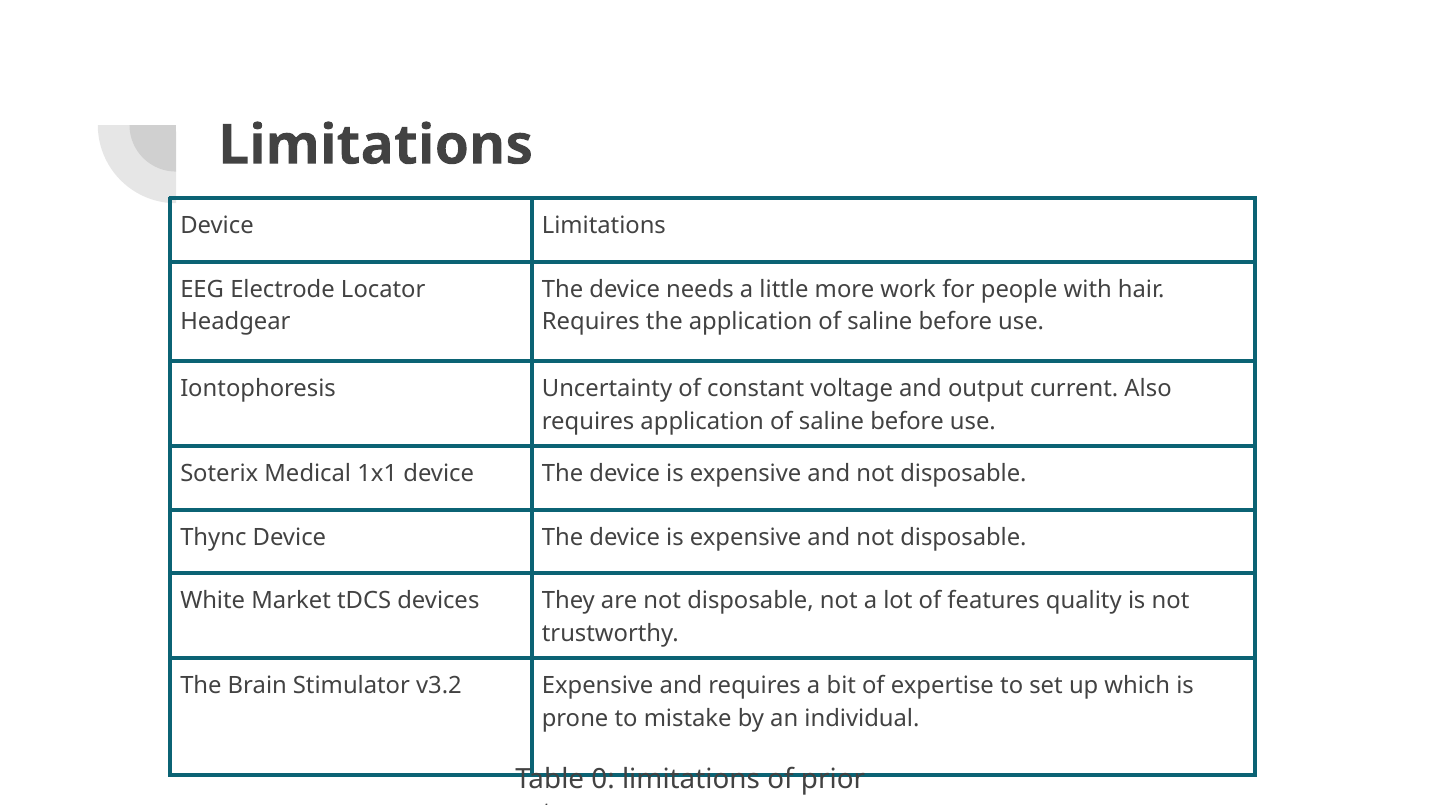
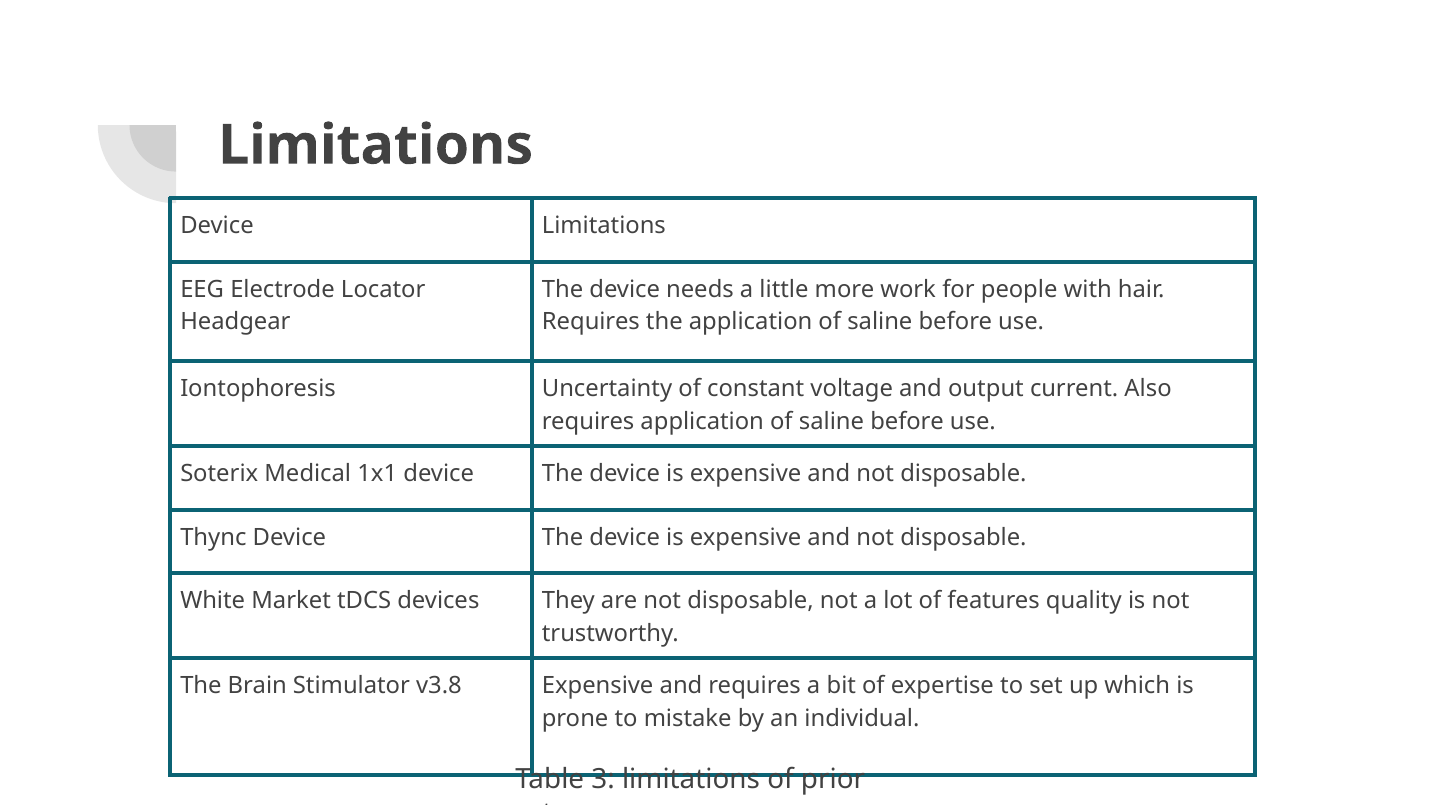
v3.2: v3.2 -> v3.8
0: 0 -> 3
